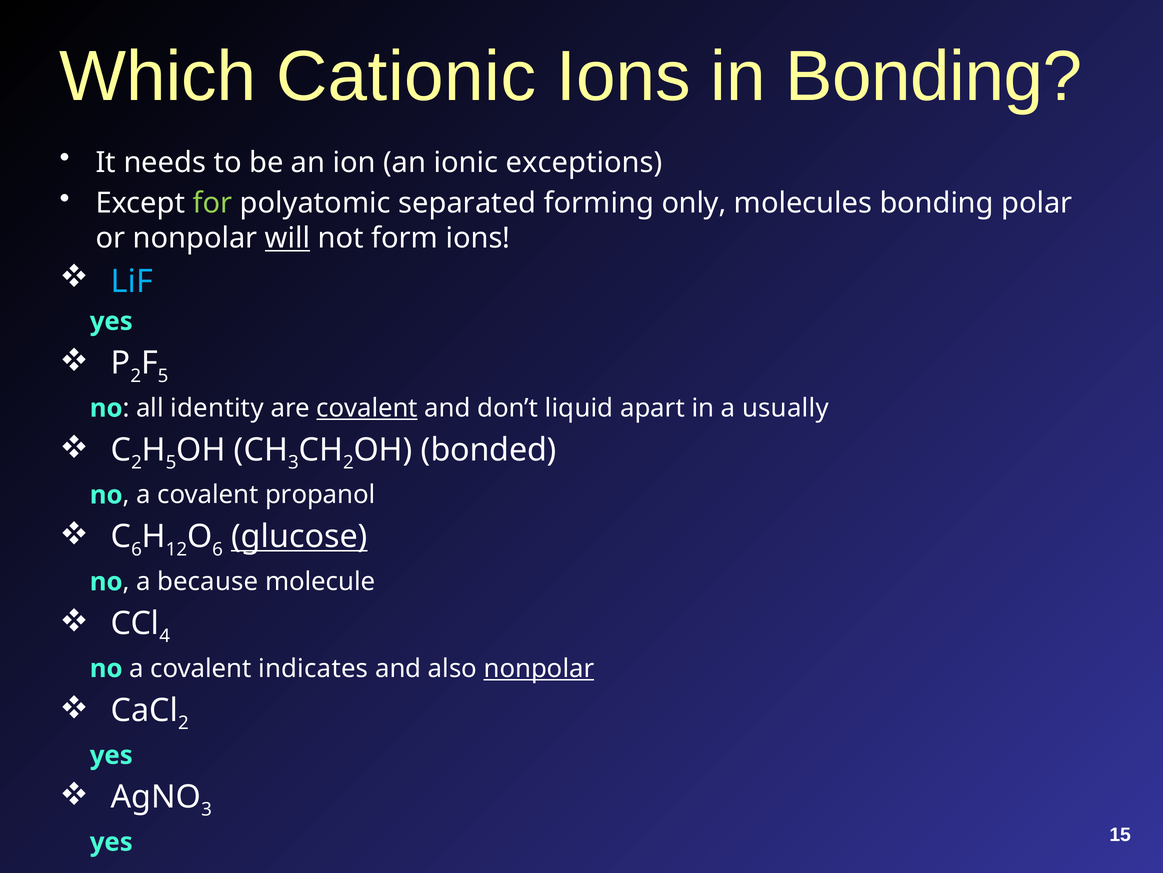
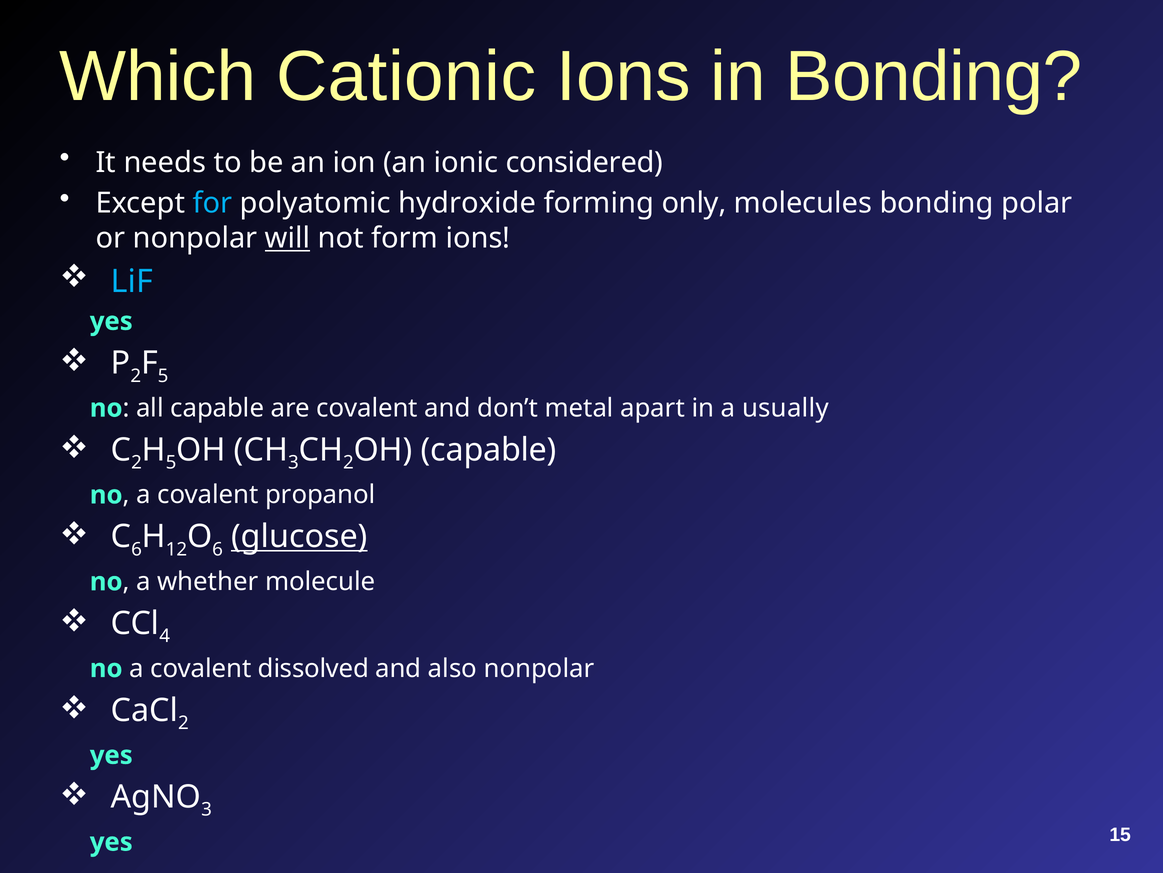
exceptions: exceptions -> considered
for colour: light green -> light blue
separated: separated -> hydroxide
all identity: identity -> capable
covalent at (367, 408) underline: present -> none
liquid: liquid -> metal
bonded at (489, 450): bonded -> capable
because: because -> whether
indicates: indicates -> dissolved
nonpolar at (539, 668) underline: present -> none
